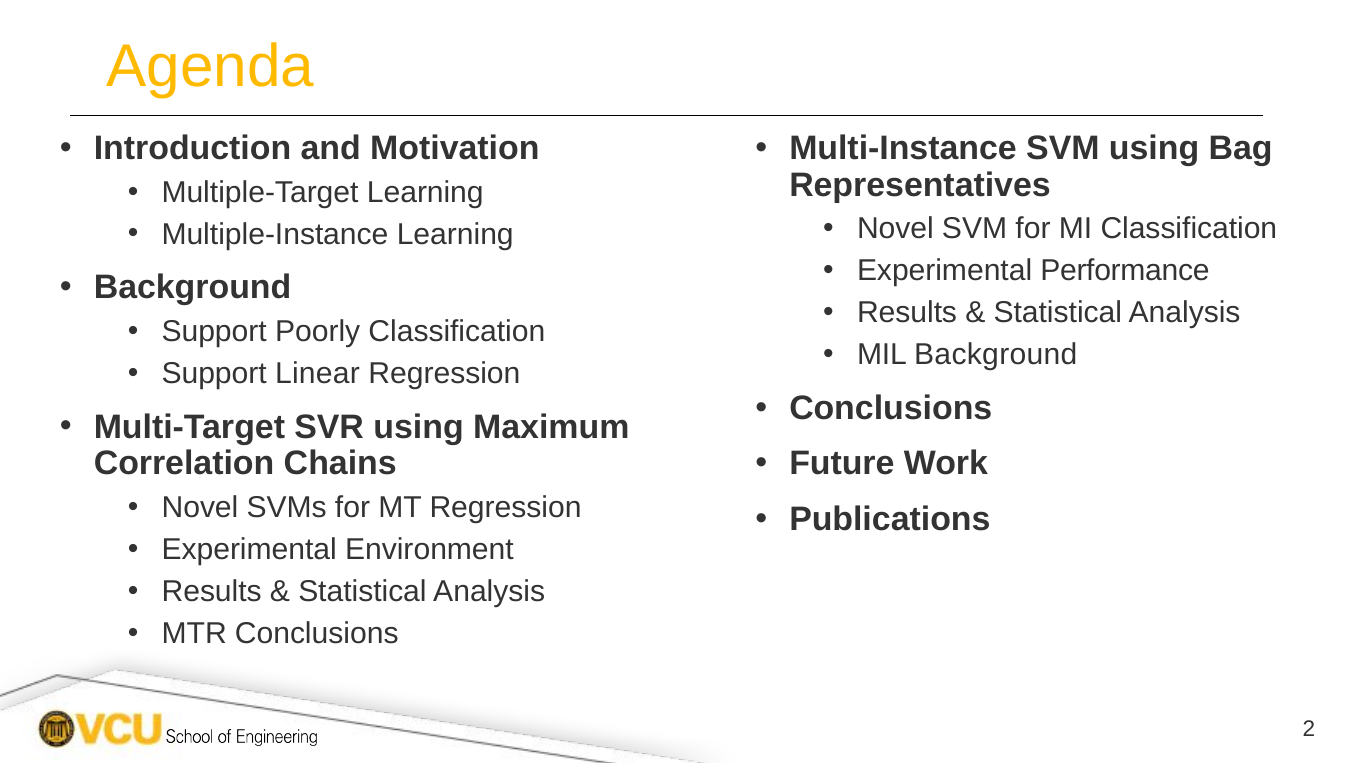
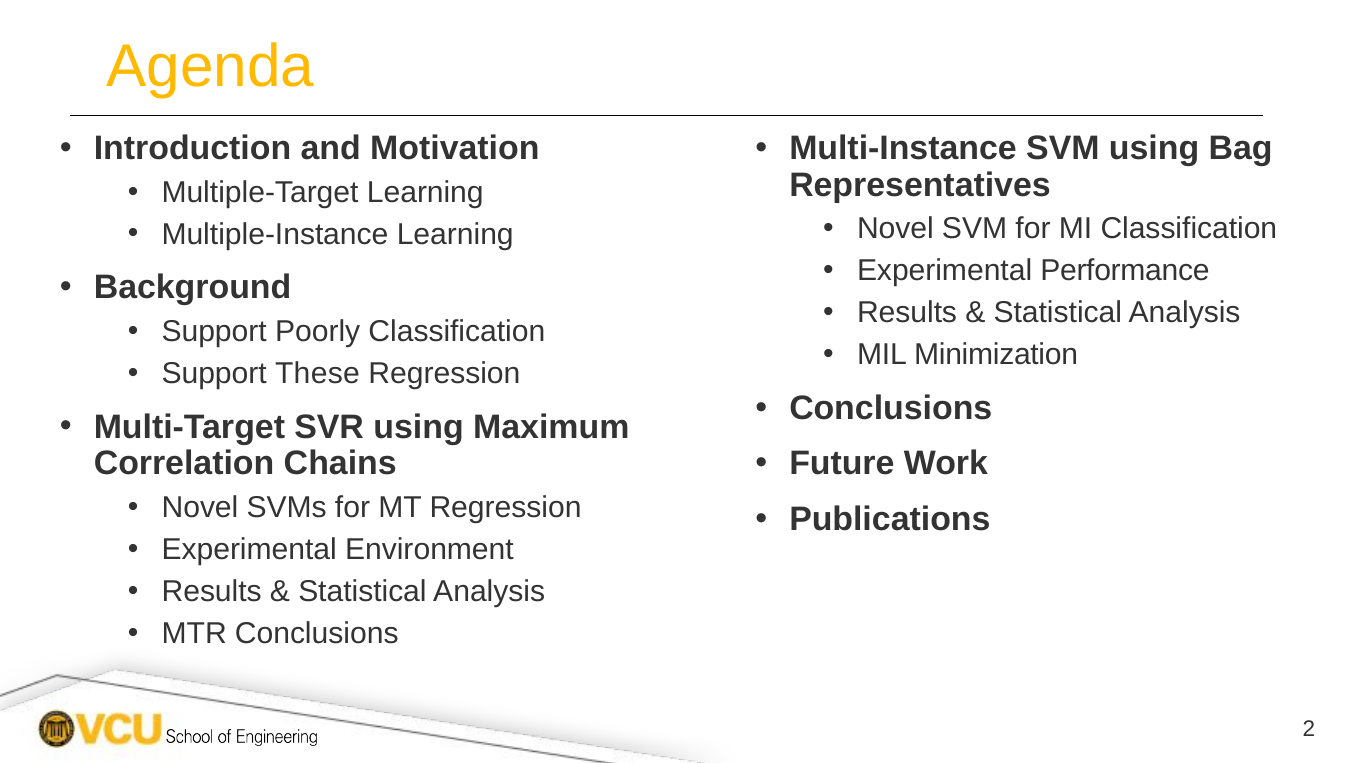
MIL Background: Background -> Minimization
Linear: Linear -> These
